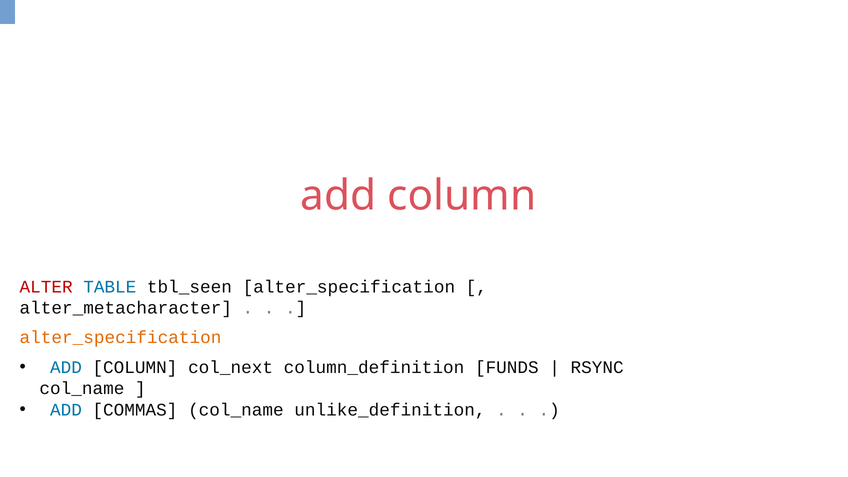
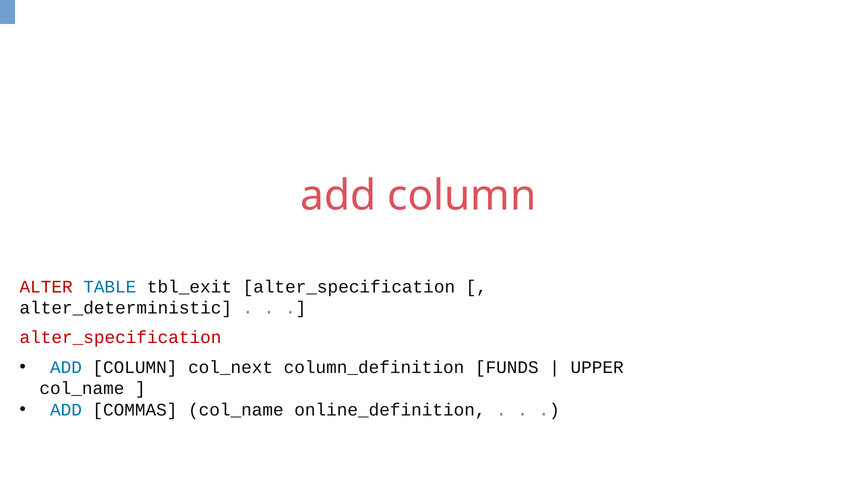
tbl_seen: tbl_seen -> tbl_exit
alter_metacharacter: alter_metacharacter -> alter_deterministic
alter_specification at (120, 338) colour: orange -> red
RSYNC: RSYNC -> UPPER
unlike_definition: unlike_definition -> online_definition
